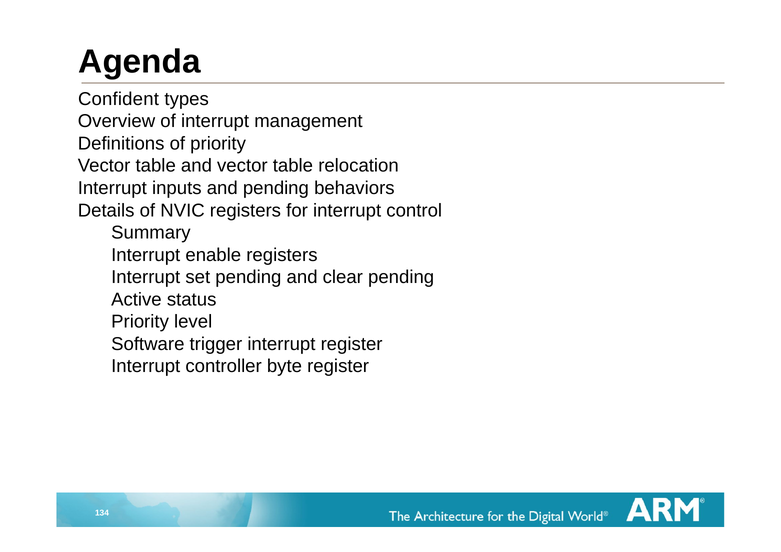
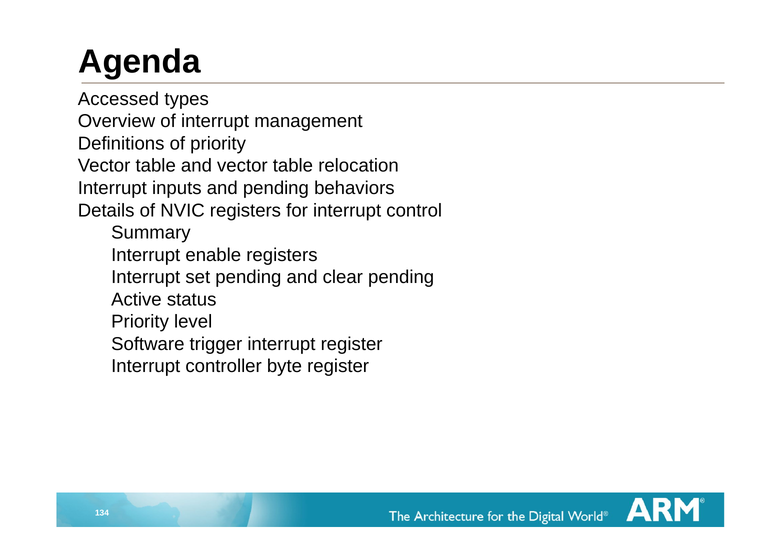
Confident: Confident -> Accessed
